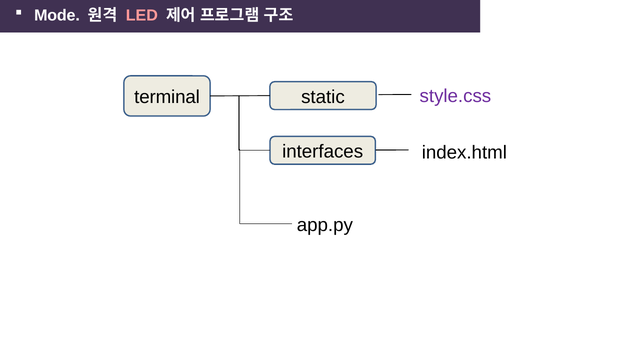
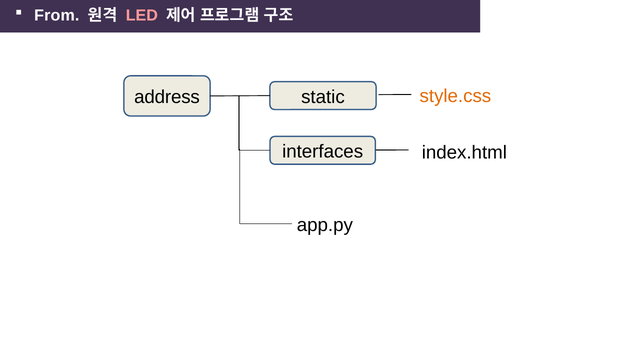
Mode: Mode -> From
style.css colour: purple -> orange
terminal: terminal -> address
